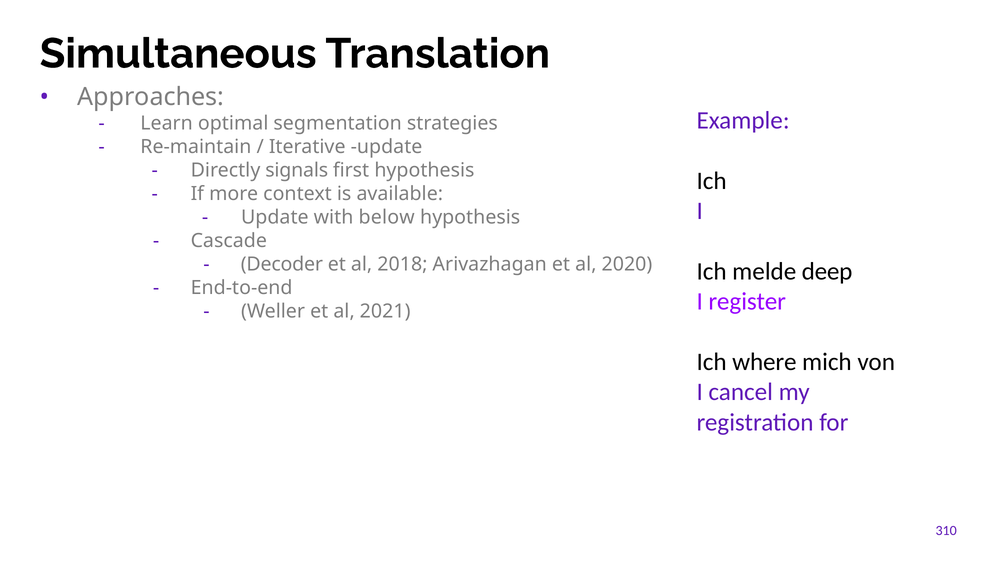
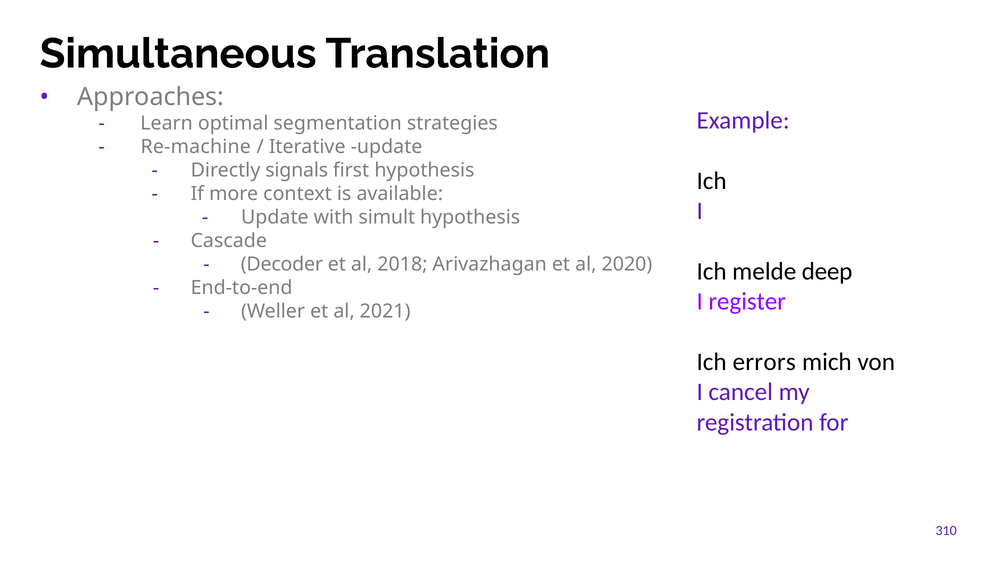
Re-maintain: Re-maintain -> Re-machine
below: below -> simult
where: where -> errors
